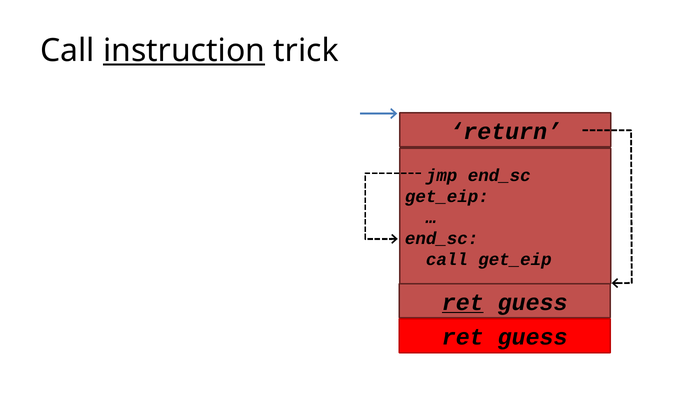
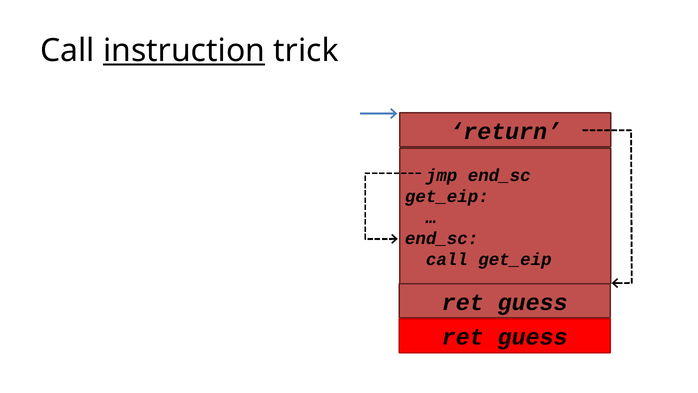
ret at (463, 302) underline: present -> none
